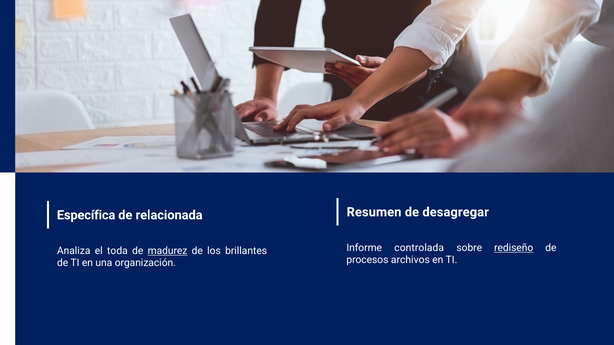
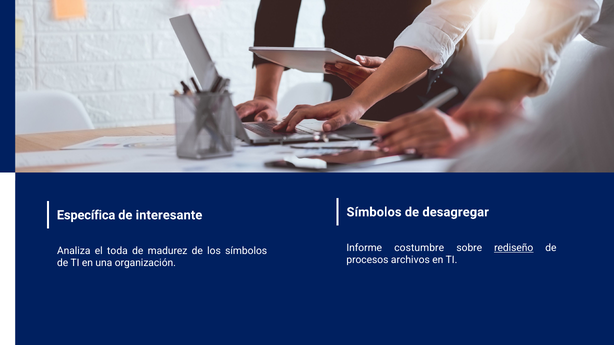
Resumen at (374, 212): Resumen -> Símbolos
relacionada: relacionada -> interesante
controlada: controlada -> costumbre
madurez underline: present -> none
los brillantes: brillantes -> símbolos
